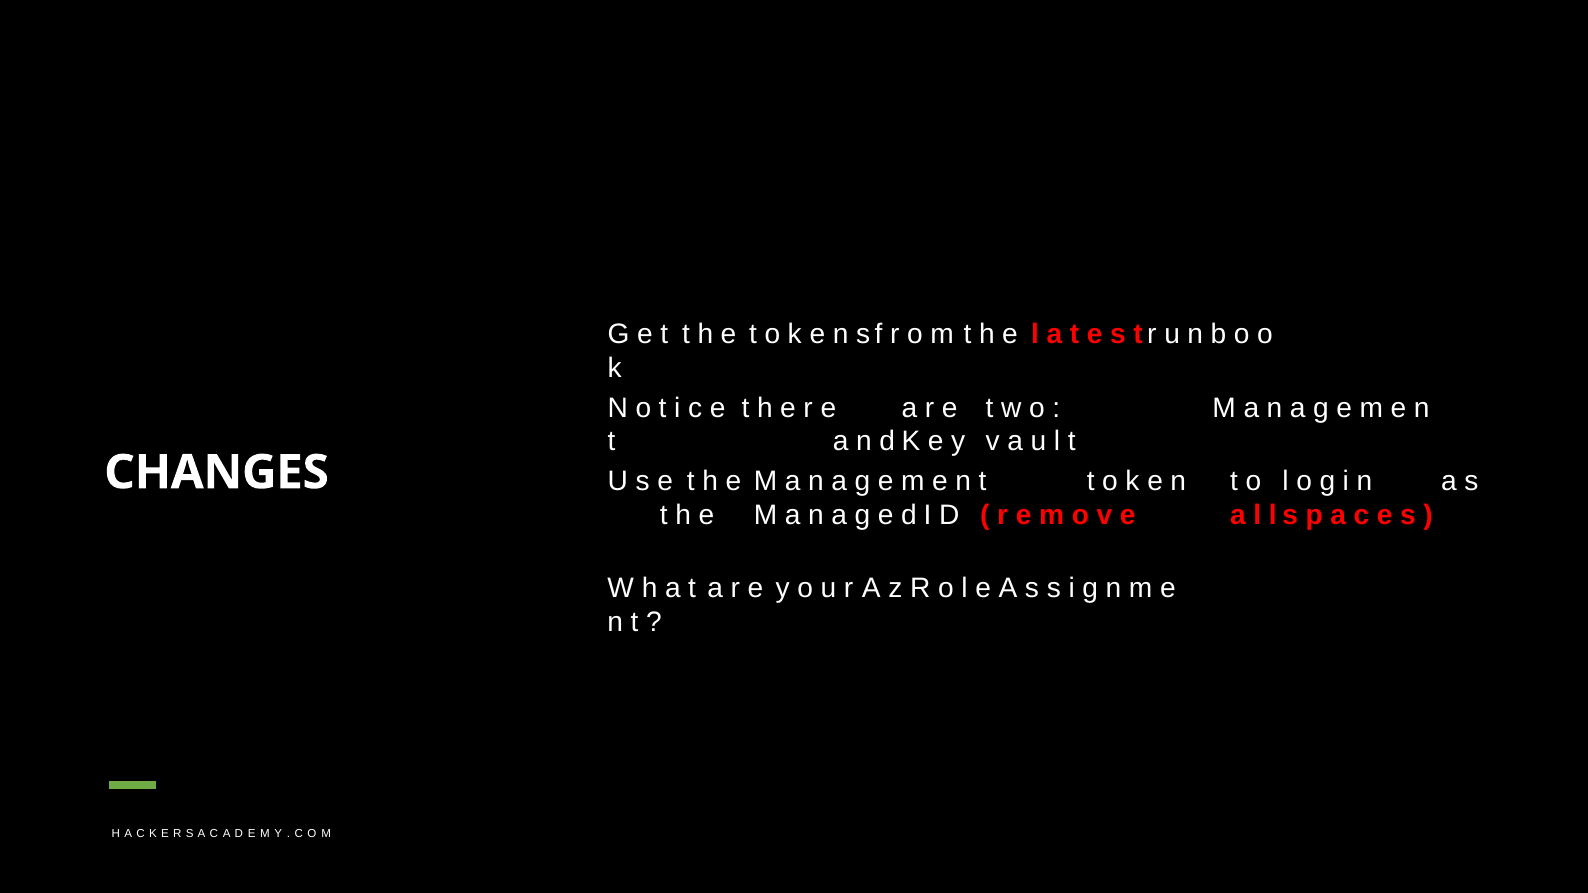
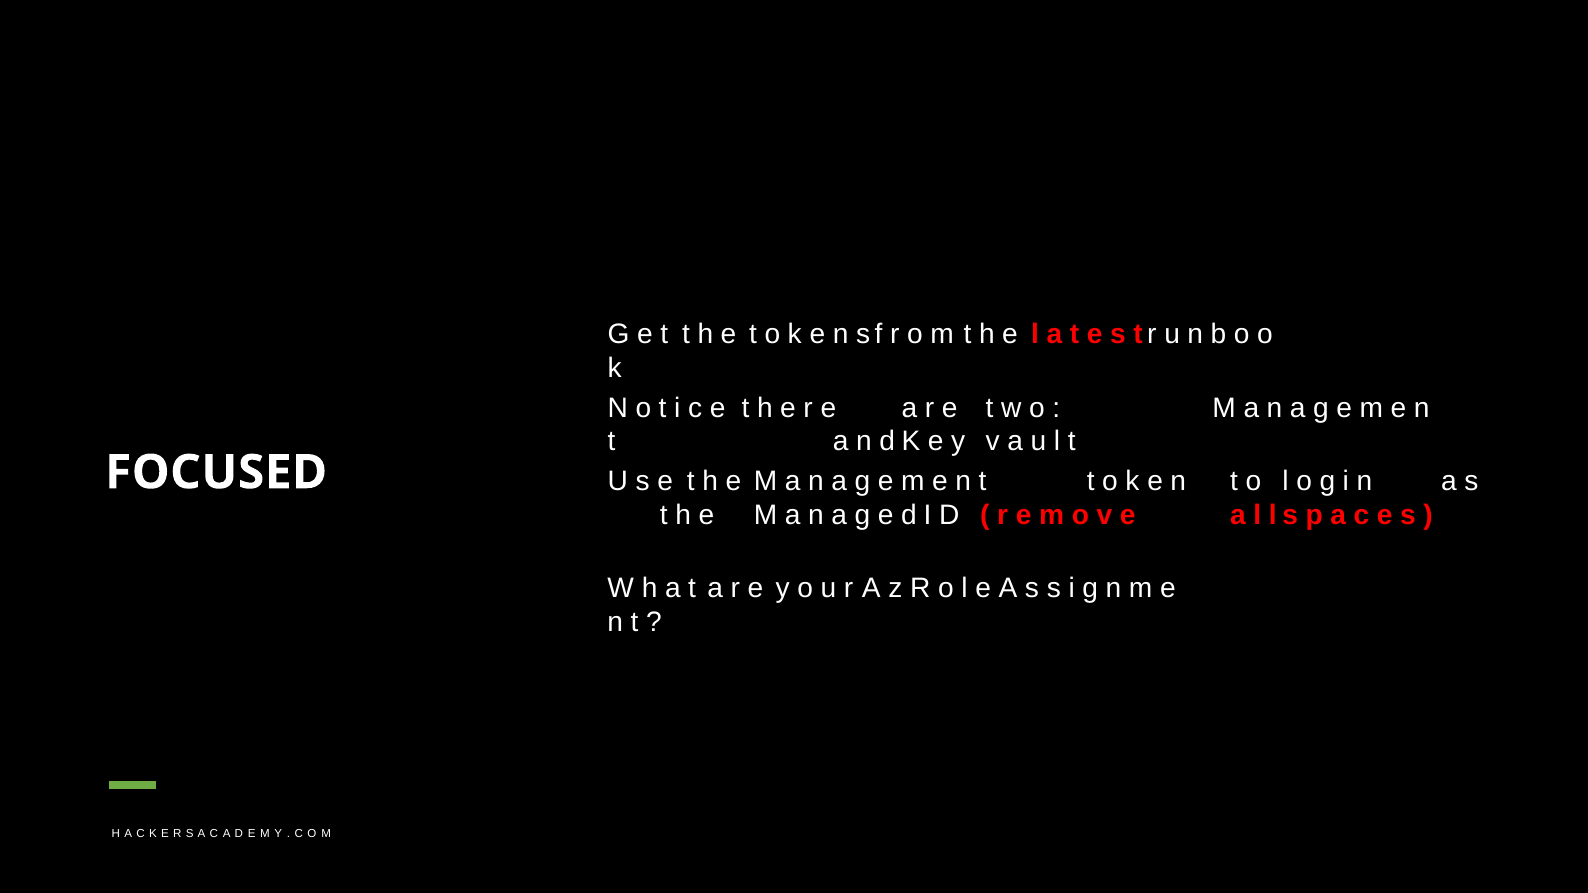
CHANGES: CHANGES -> FOCUSED
